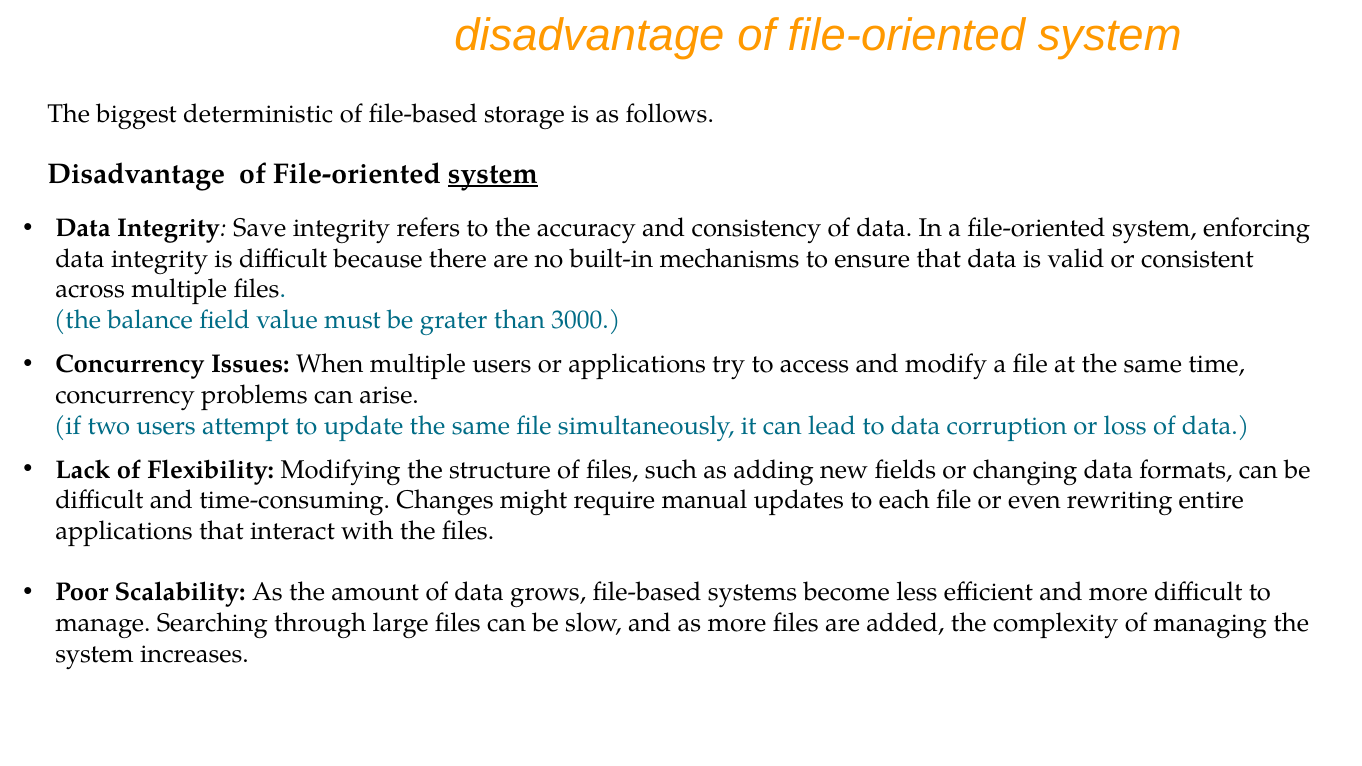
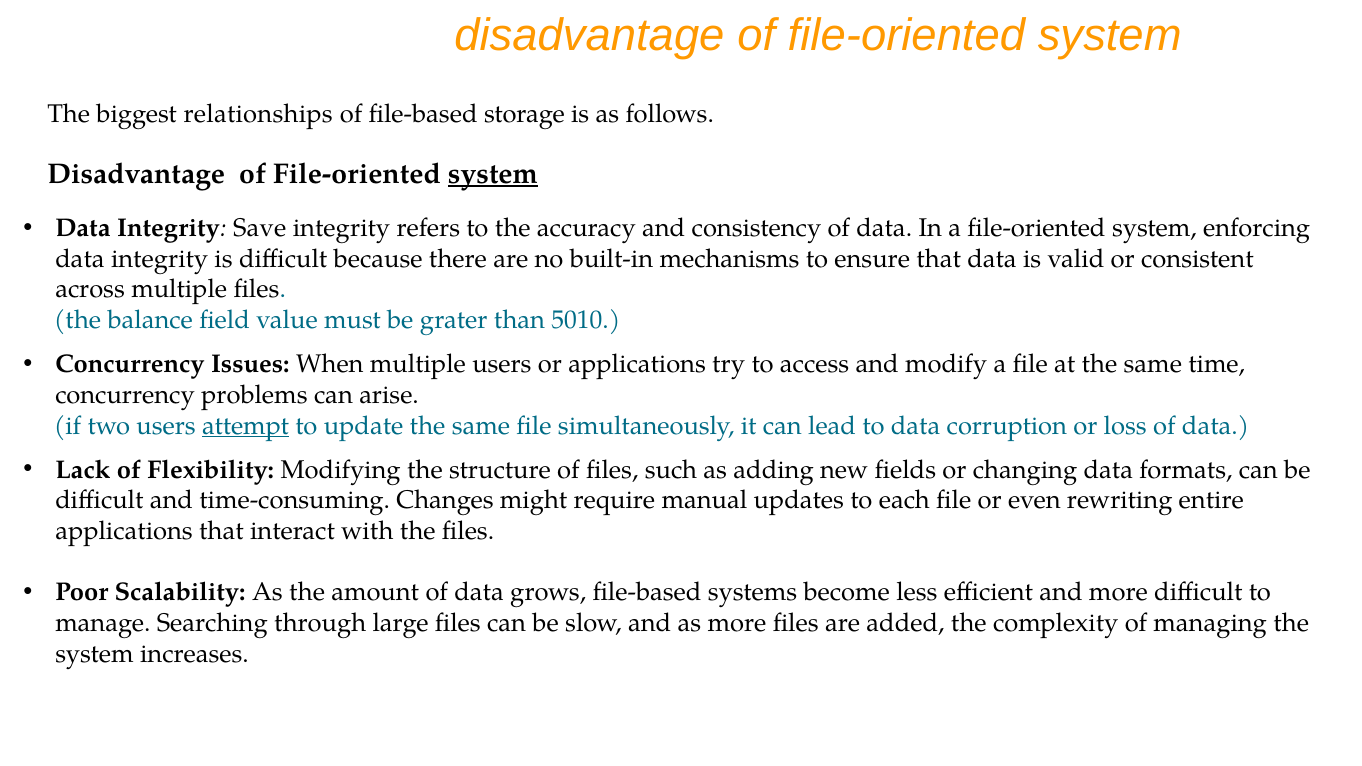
deterministic: deterministic -> relationships
3000: 3000 -> 5010
attempt underline: none -> present
